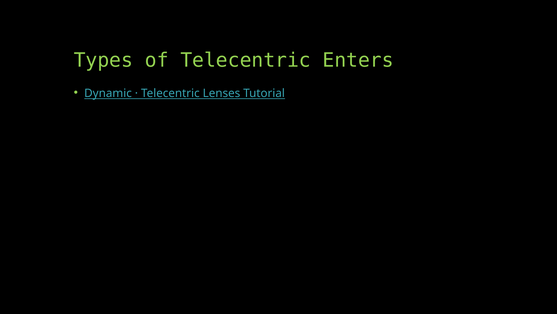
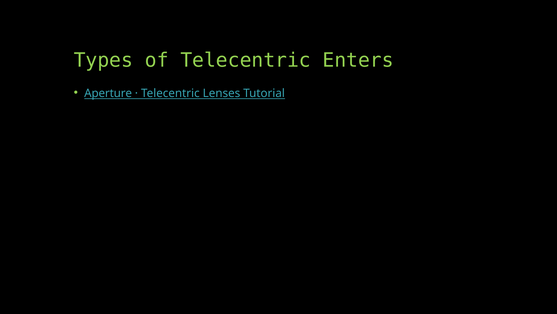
Dynamic: Dynamic -> Aperture
